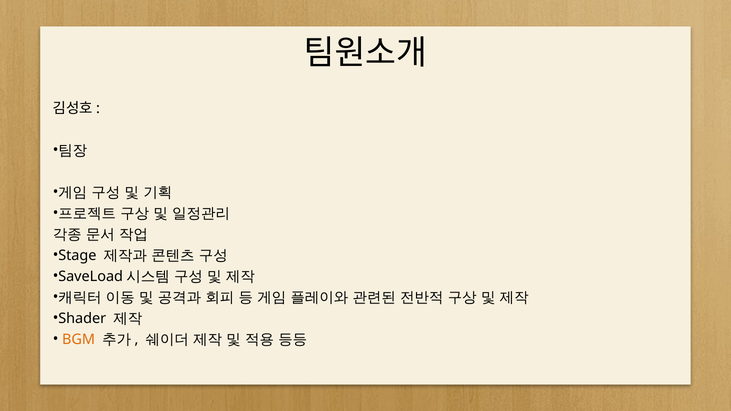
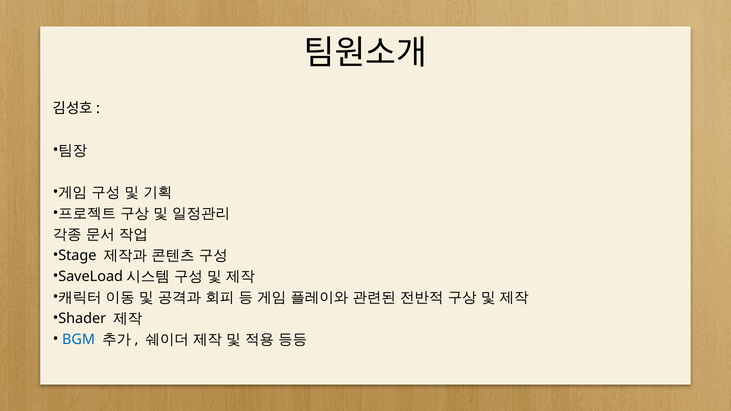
BGM colour: orange -> blue
